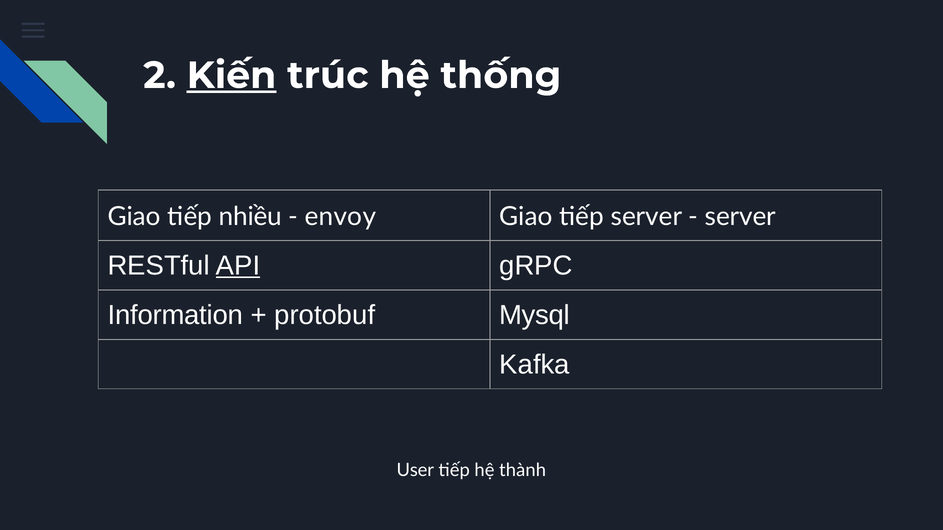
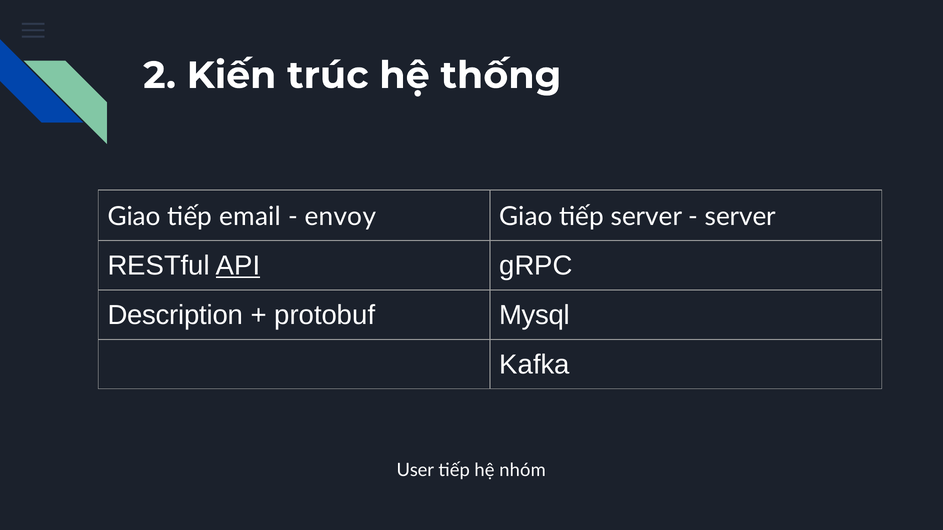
Kiến underline: present -> none
nhiều: nhiều -> email
Information: Information -> Description
thành: thành -> nhóm
